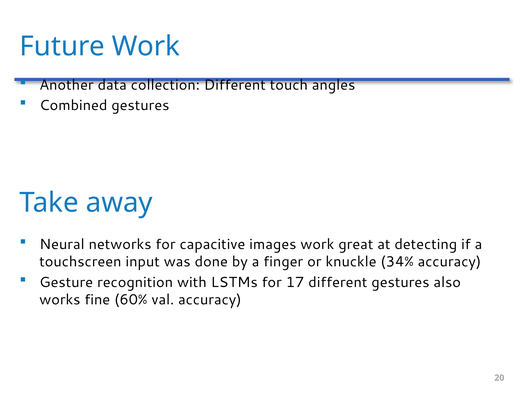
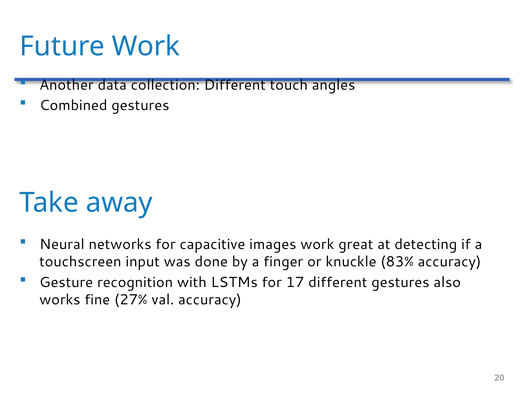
34%: 34% -> 83%
60%: 60% -> 27%
